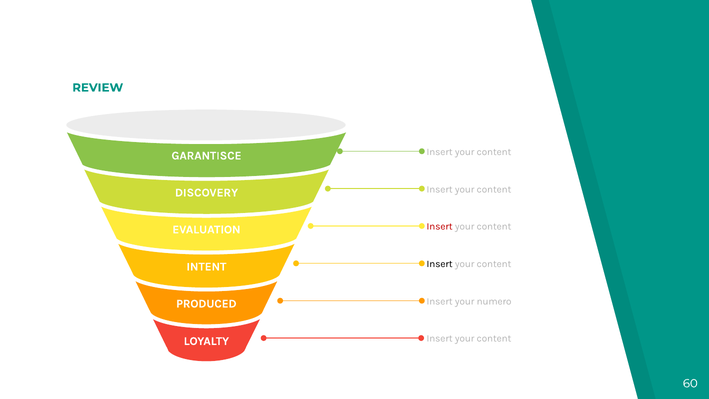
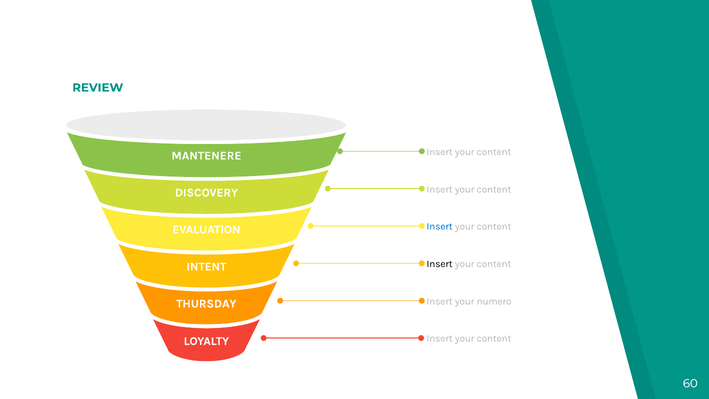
GARANTISCE: GARANTISCE -> MANTENERE
Insert at (440, 227) colour: red -> blue
PRODUCED: PRODUCED -> THURSDAY
